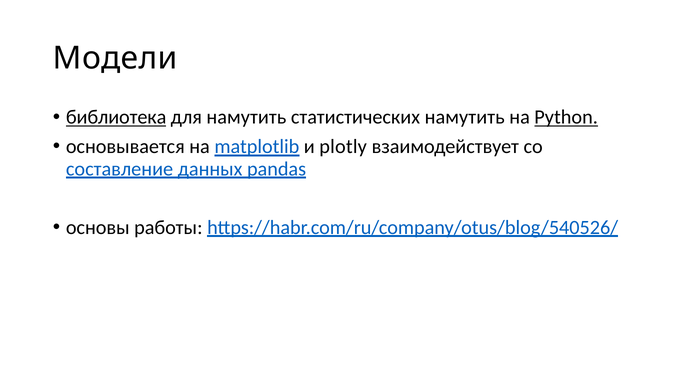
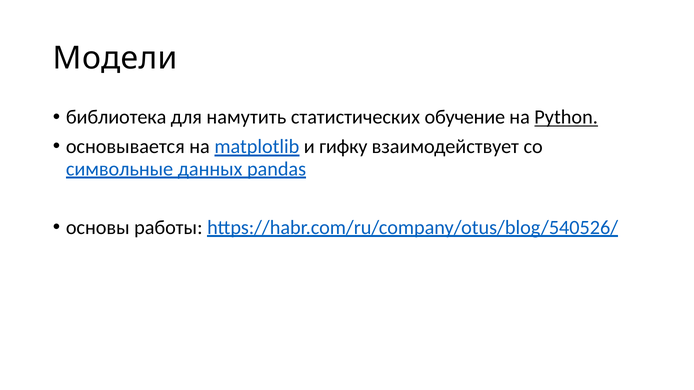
библиотека underline: present -> none
статистических намутить: намутить -> обучение
plotly: plotly -> гифку
составление: составление -> символьные
